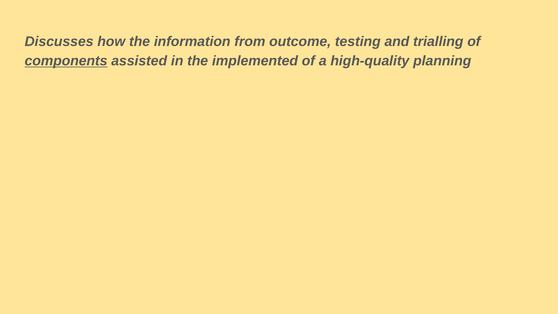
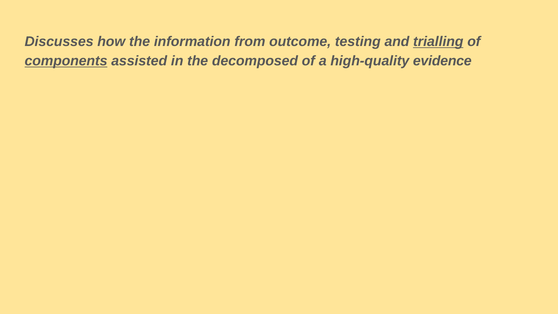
trialling underline: none -> present
implemented: implemented -> decomposed
planning: planning -> evidence
